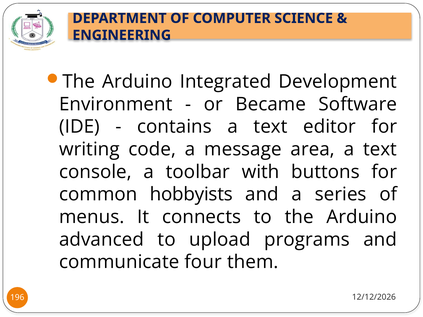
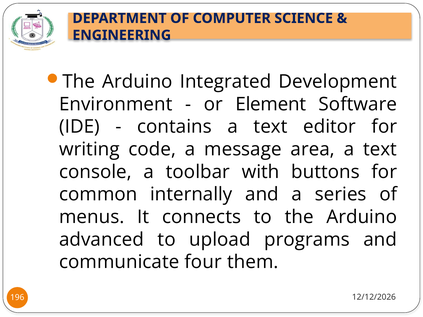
Became: Became -> Element
hobbyists: hobbyists -> internally
